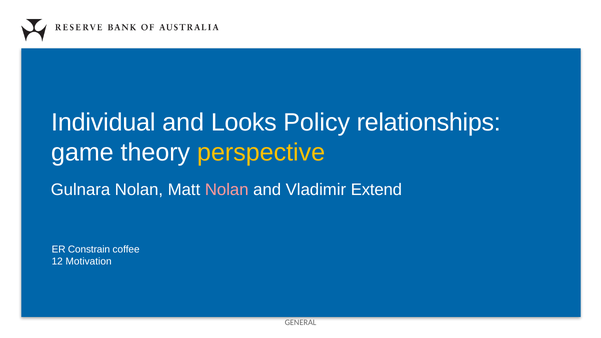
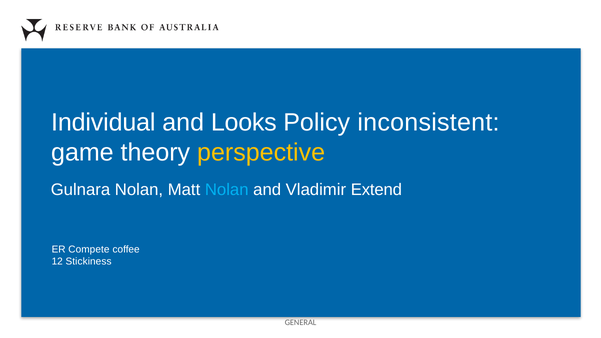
relationships: relationships -> inconsistent
Nolan at (227, 190) colour: pink -> light blue
Constrain: Constrain -> Compete
Motivation: Motivation -> Stickiness
